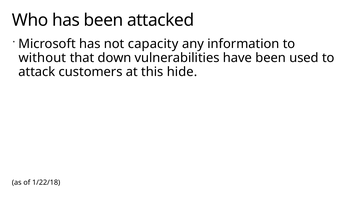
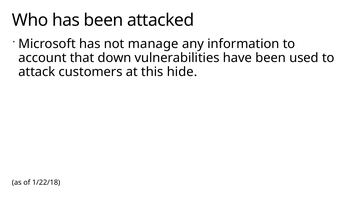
capacity: capacity -> manage
without: without -> account
